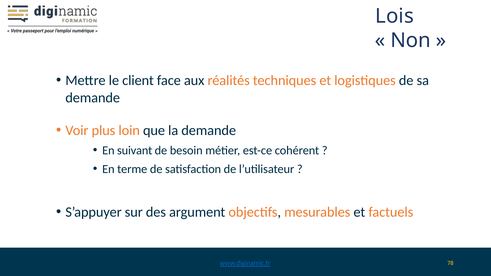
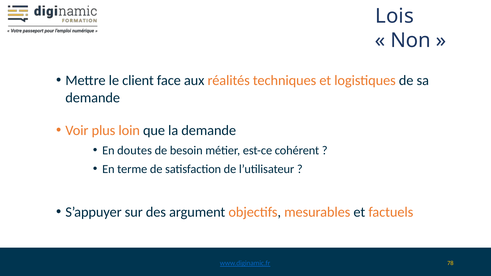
suivant: suivant -> doutes
